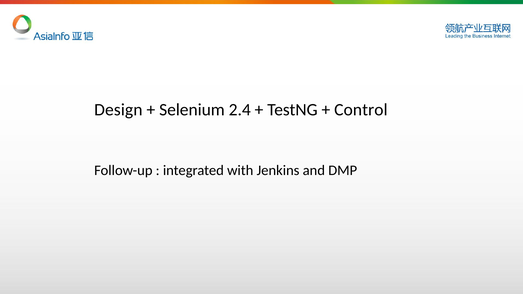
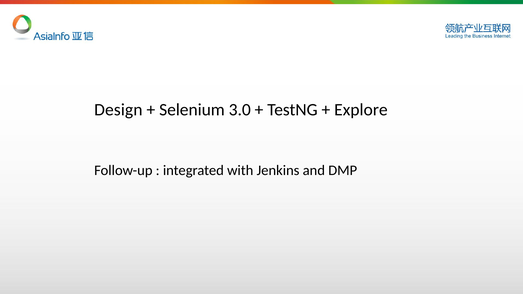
2.4: 2.4 -> 3.0
Control: Control -> Explore
